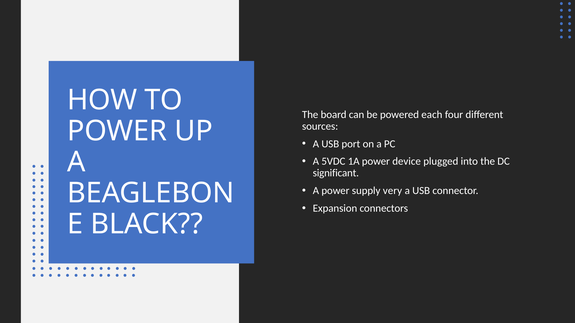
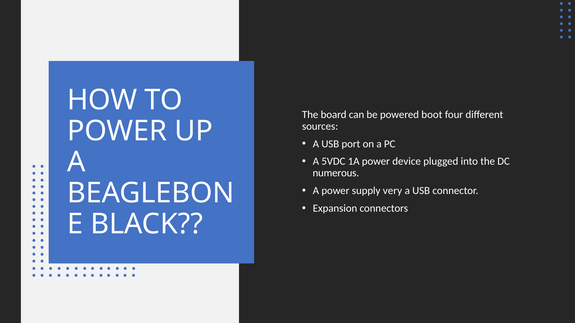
each: each -> boot
significant: significant -> numerous
